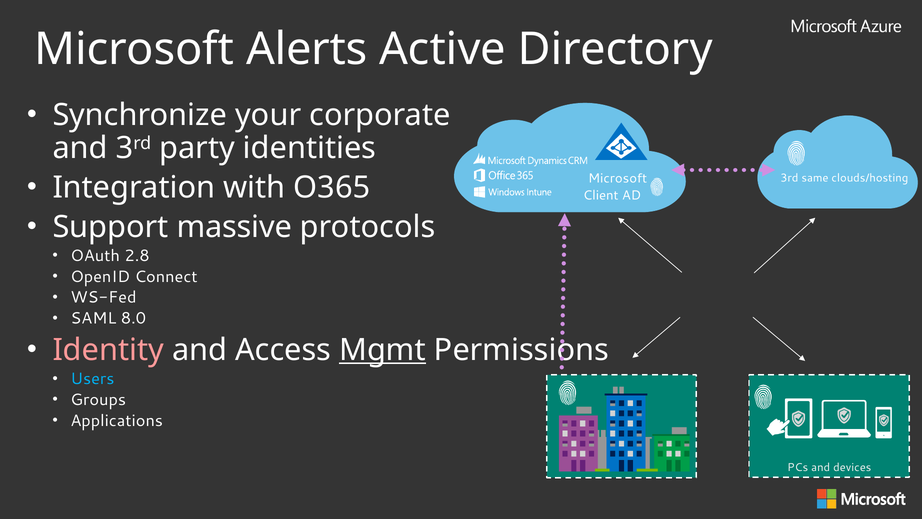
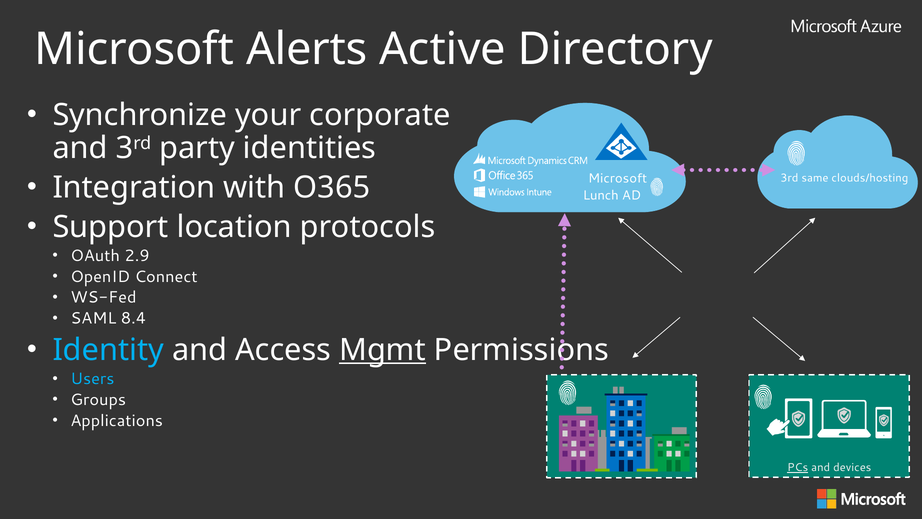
Client: Client -> Lunch
massive: massive -> location
2.8: 2.8 -> 2.9
8.0: 8.0 -> 8.4
Identity colour: pink -> light blue
PCs underline: none -> present
